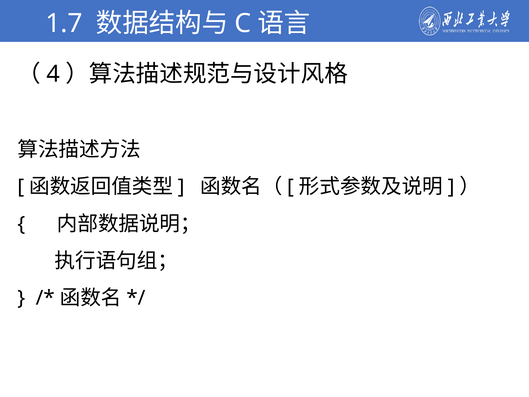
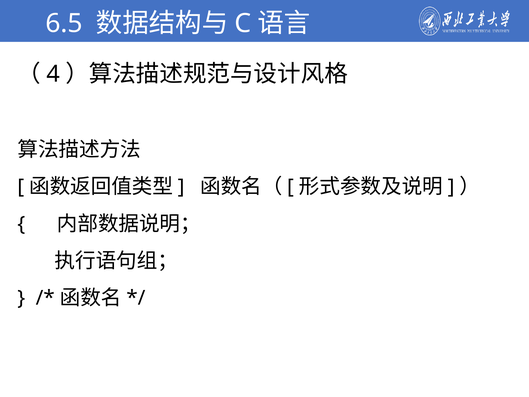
1.7: 1.7 -> 6.5
